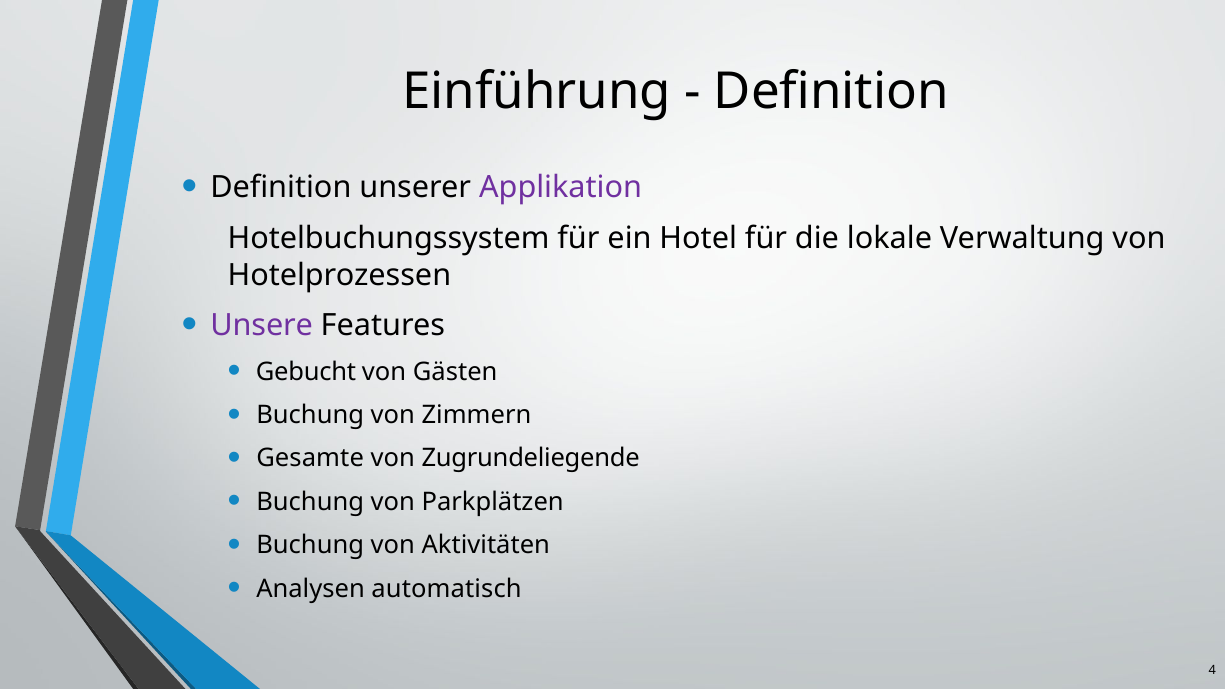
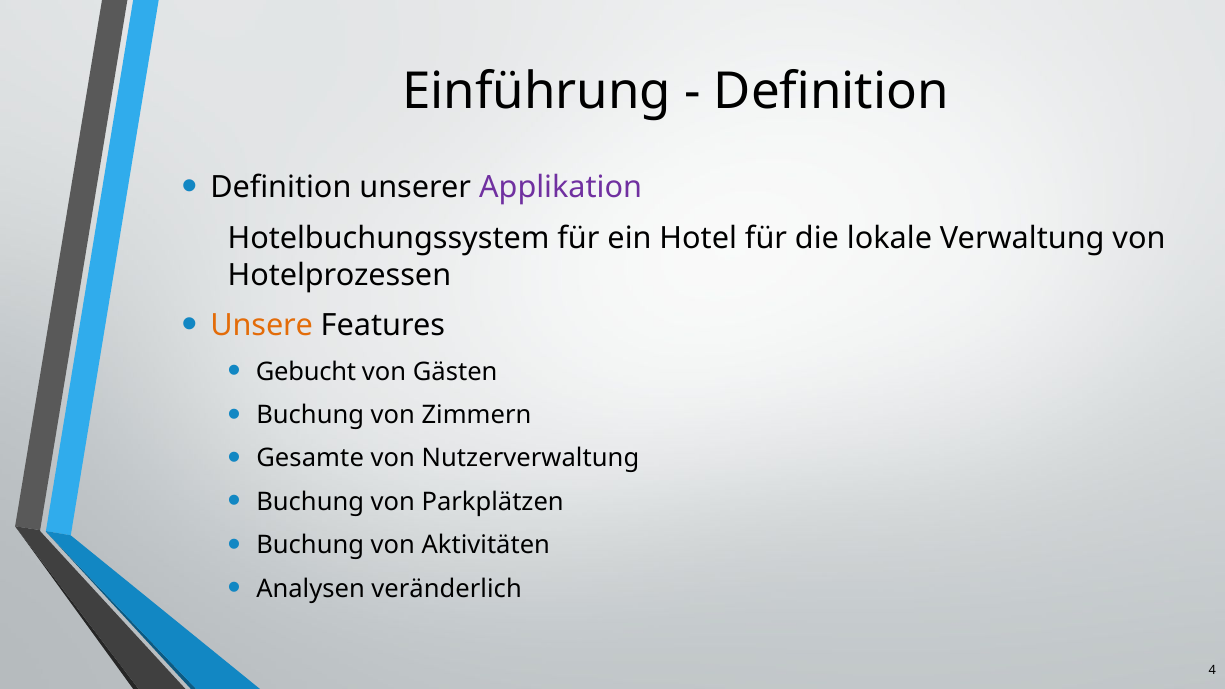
Unsere colour: purple -> orange
Zugrundeliegende: Zugrundeliegende -> Nutzerverwaltung
automatisch: automatisch -> veränderlich
